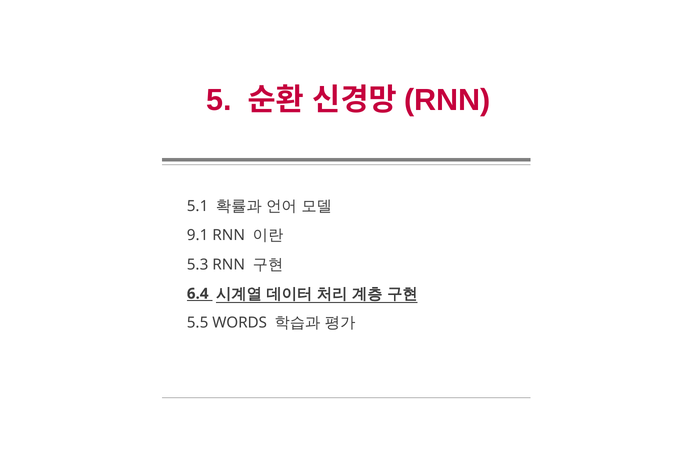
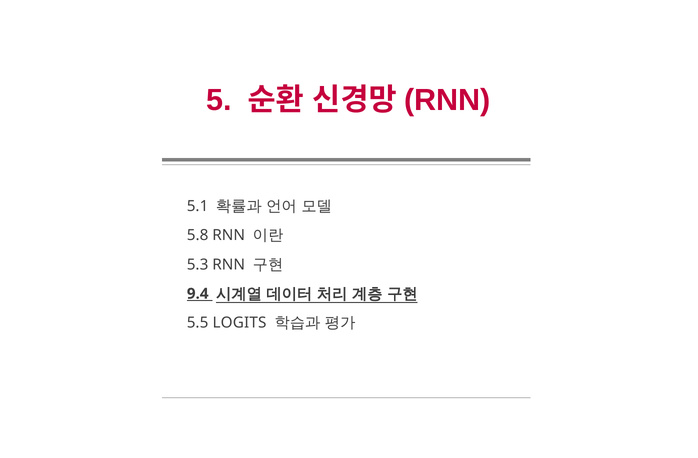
9.1: 9.1 -> 5.8
6.4: 6.4 -> 9.4
WORDS: WORDS -> LOGITS
